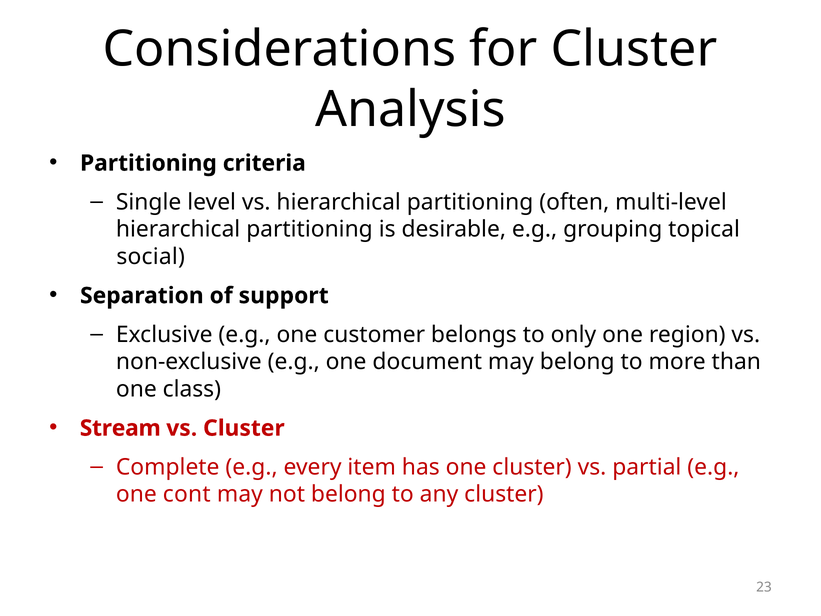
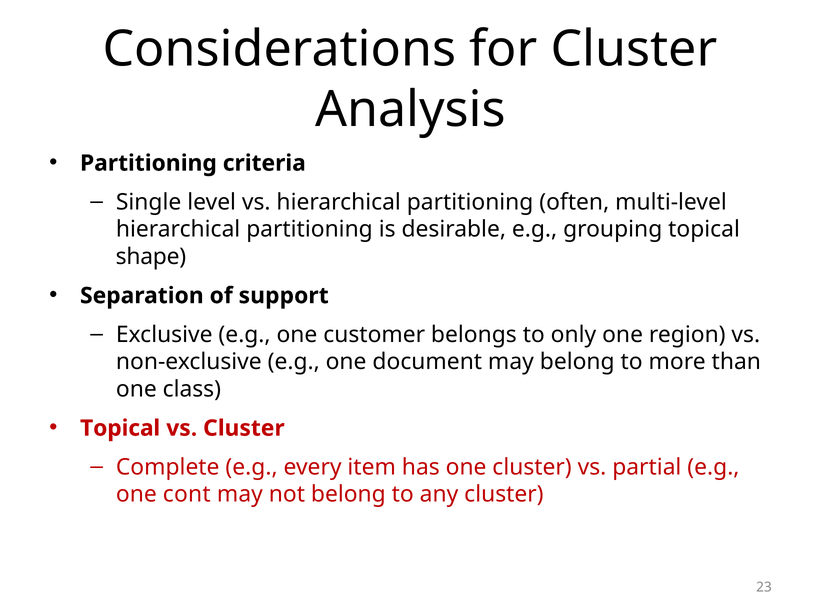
social: social -> shape
Stream at (120, 428): Stream -> Topical
